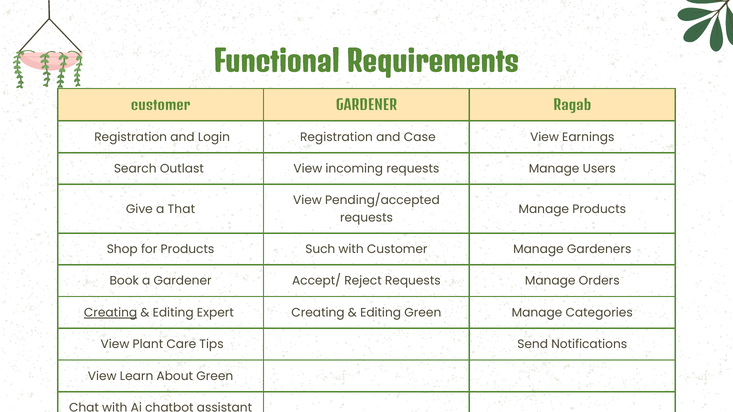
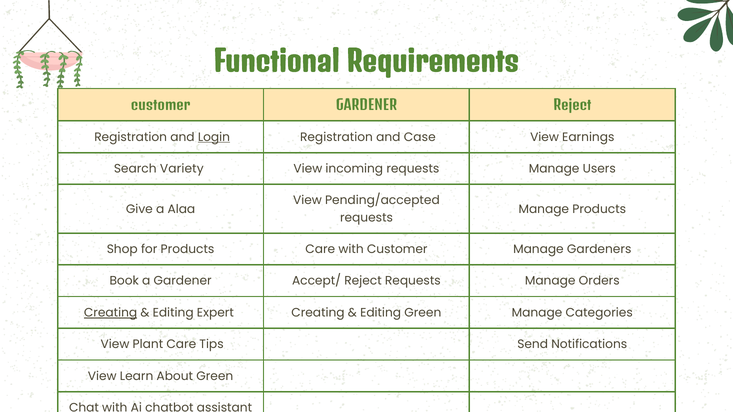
GARDENER Ragab: Ragab -> Reject
Login underline: none -> present
Outlast: Outlast -> Variety
That: That -> Alaa
Products Such: Such -> Care
